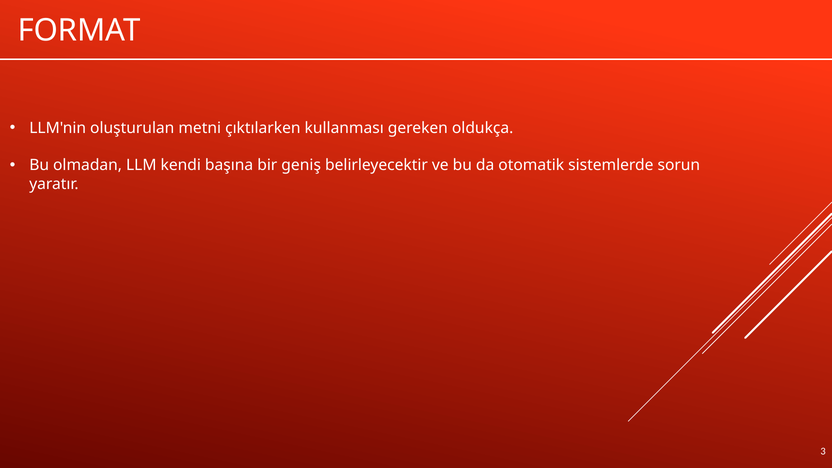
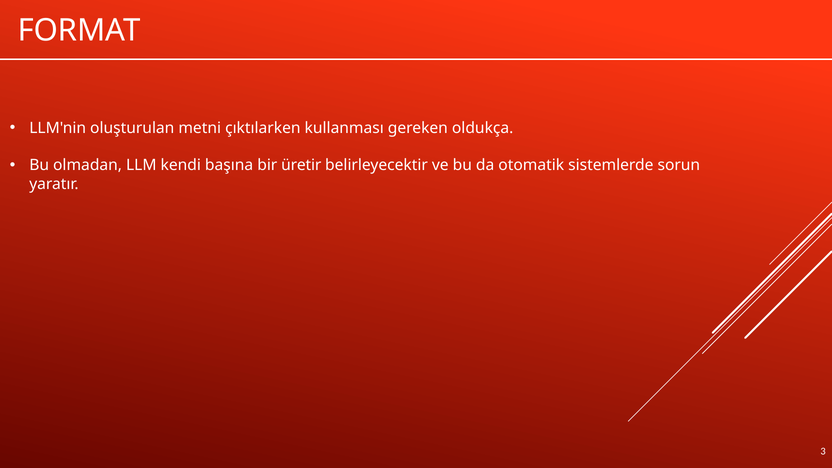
geniş: geniş -> üretir
